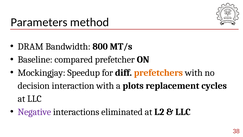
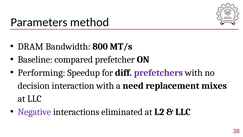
Mockingjay: Mockingjay -> Performing
prefetchers colour: orange -> purple
plots: plots -> need
cycles: cycles -> mixes
